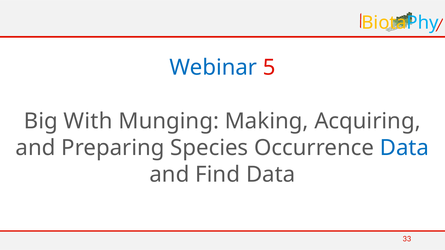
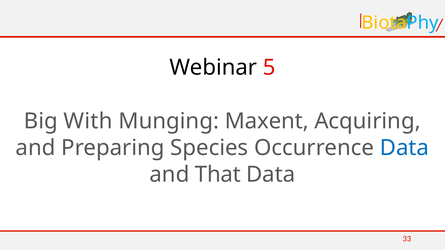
Webinar colour: blue -> black
Making: Making -> Maxent
Find: Find -> That
